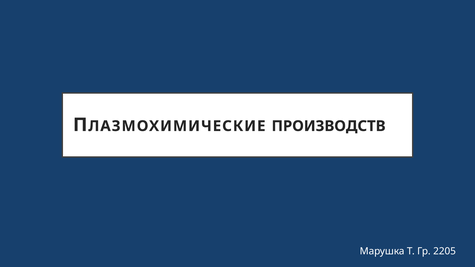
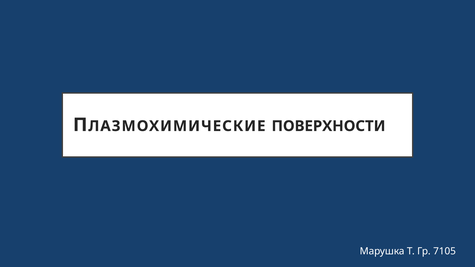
ПРОИЗВОДСТВ: ПРОИЗВОДСТВ -> ПОВЕРХНОСТИ
2205: 2205 -> 7105
